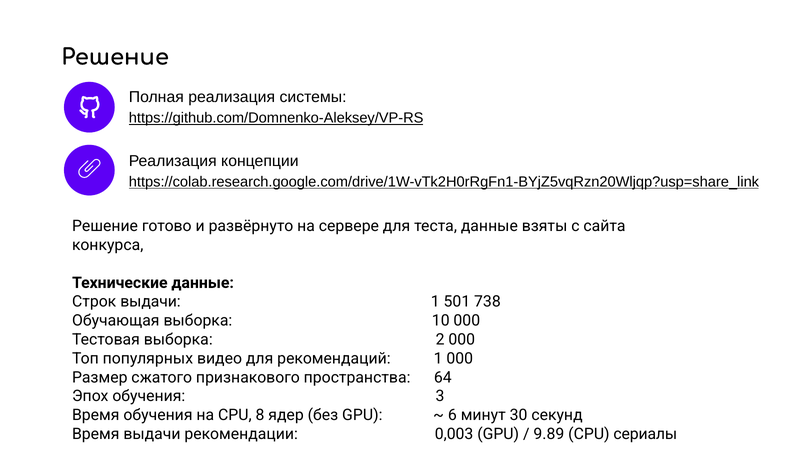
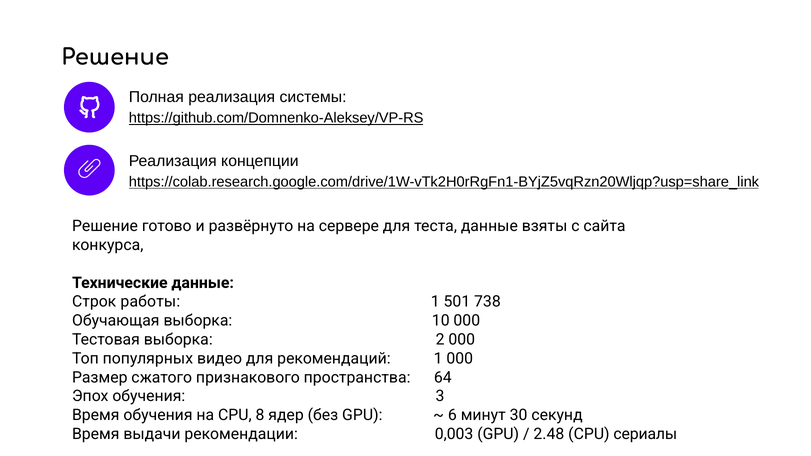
Строк выдачи: выдачи -> работы
9.89: 9.89 -> 2.48
